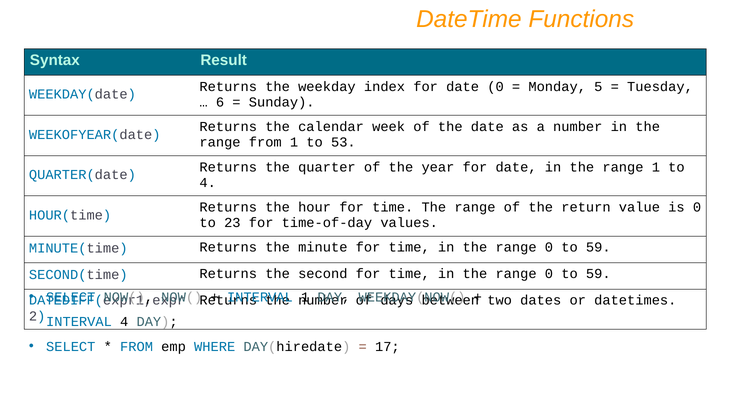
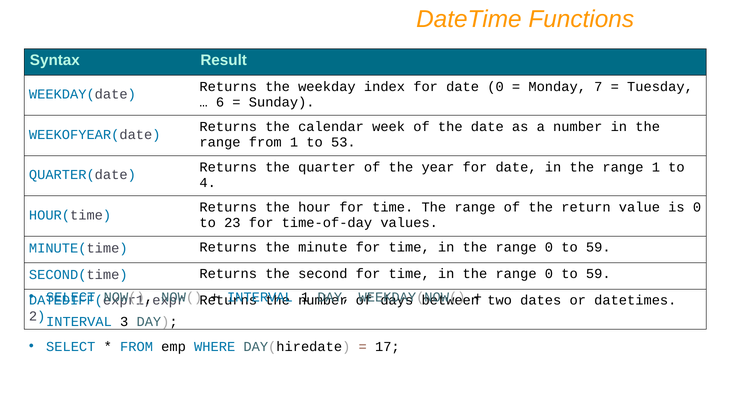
5: 5 -> 7
INTERVAL 4: 4 -> 3
